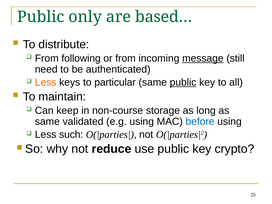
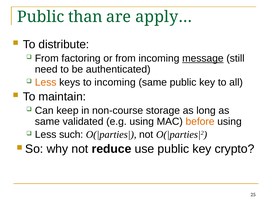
only: only -> than
based…: based… -> apply…
following: following -> factoring
to particular: particular -> incoming
public at (183, 82) underline: present -> none
before colour: blue -> orange
